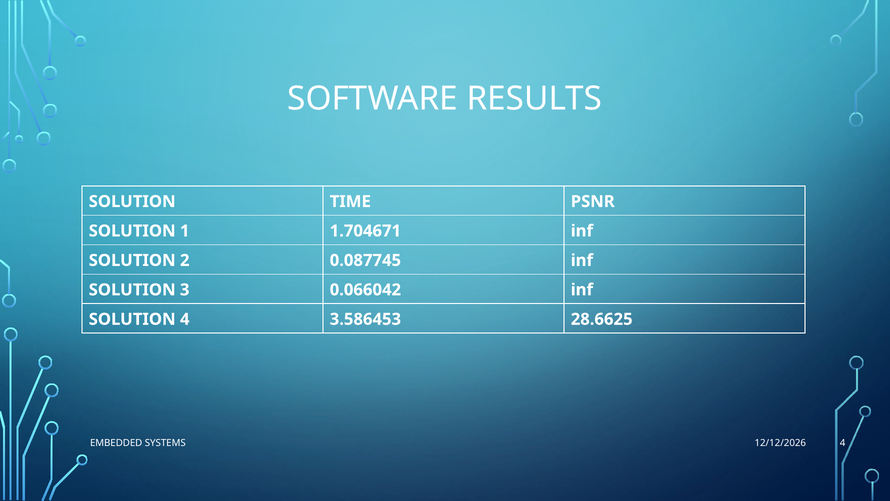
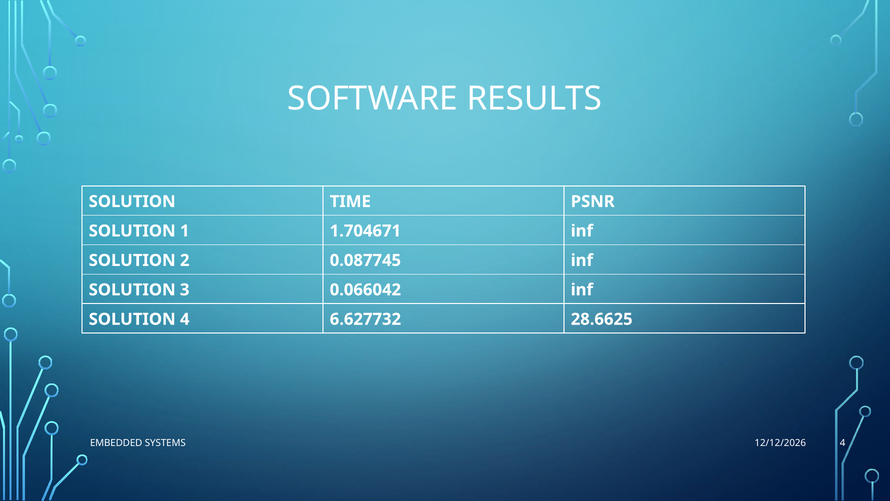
3.586453: 3.586453 -> 6.627732
